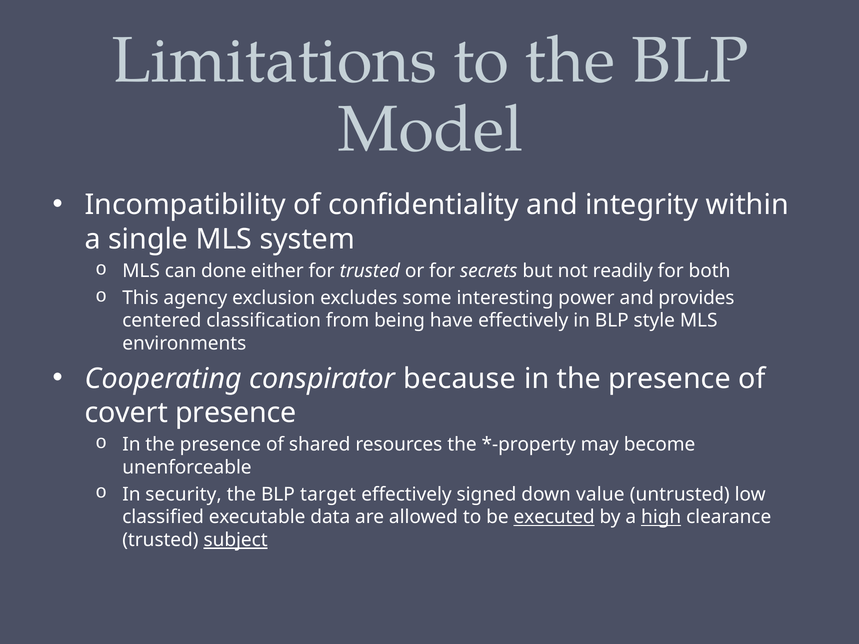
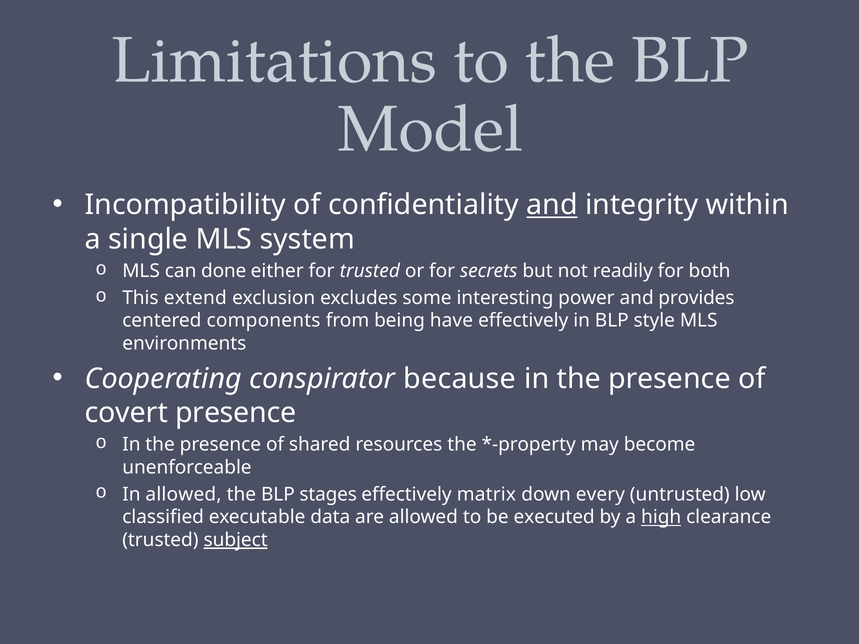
and at (552, 205) underline: none -> present
agency: agency -> extend
classification: classification -> components
In security: security -> allowed
target: target -> stages
signed: signed -> matrix
value: value -> every
executed underline: present -> none
